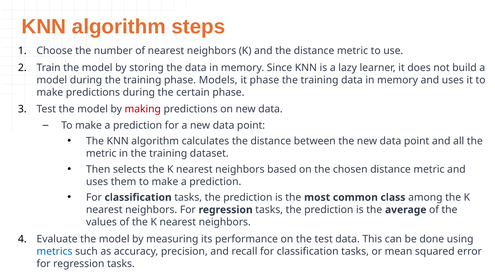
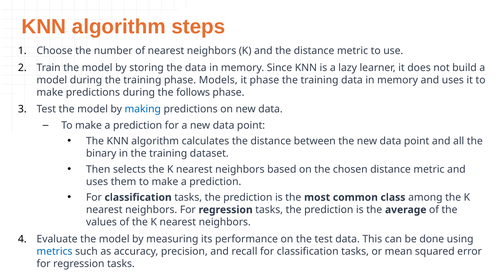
certain: certain -> follows
making colour: red -> blue
metric at (101, 153): metric -> binary
